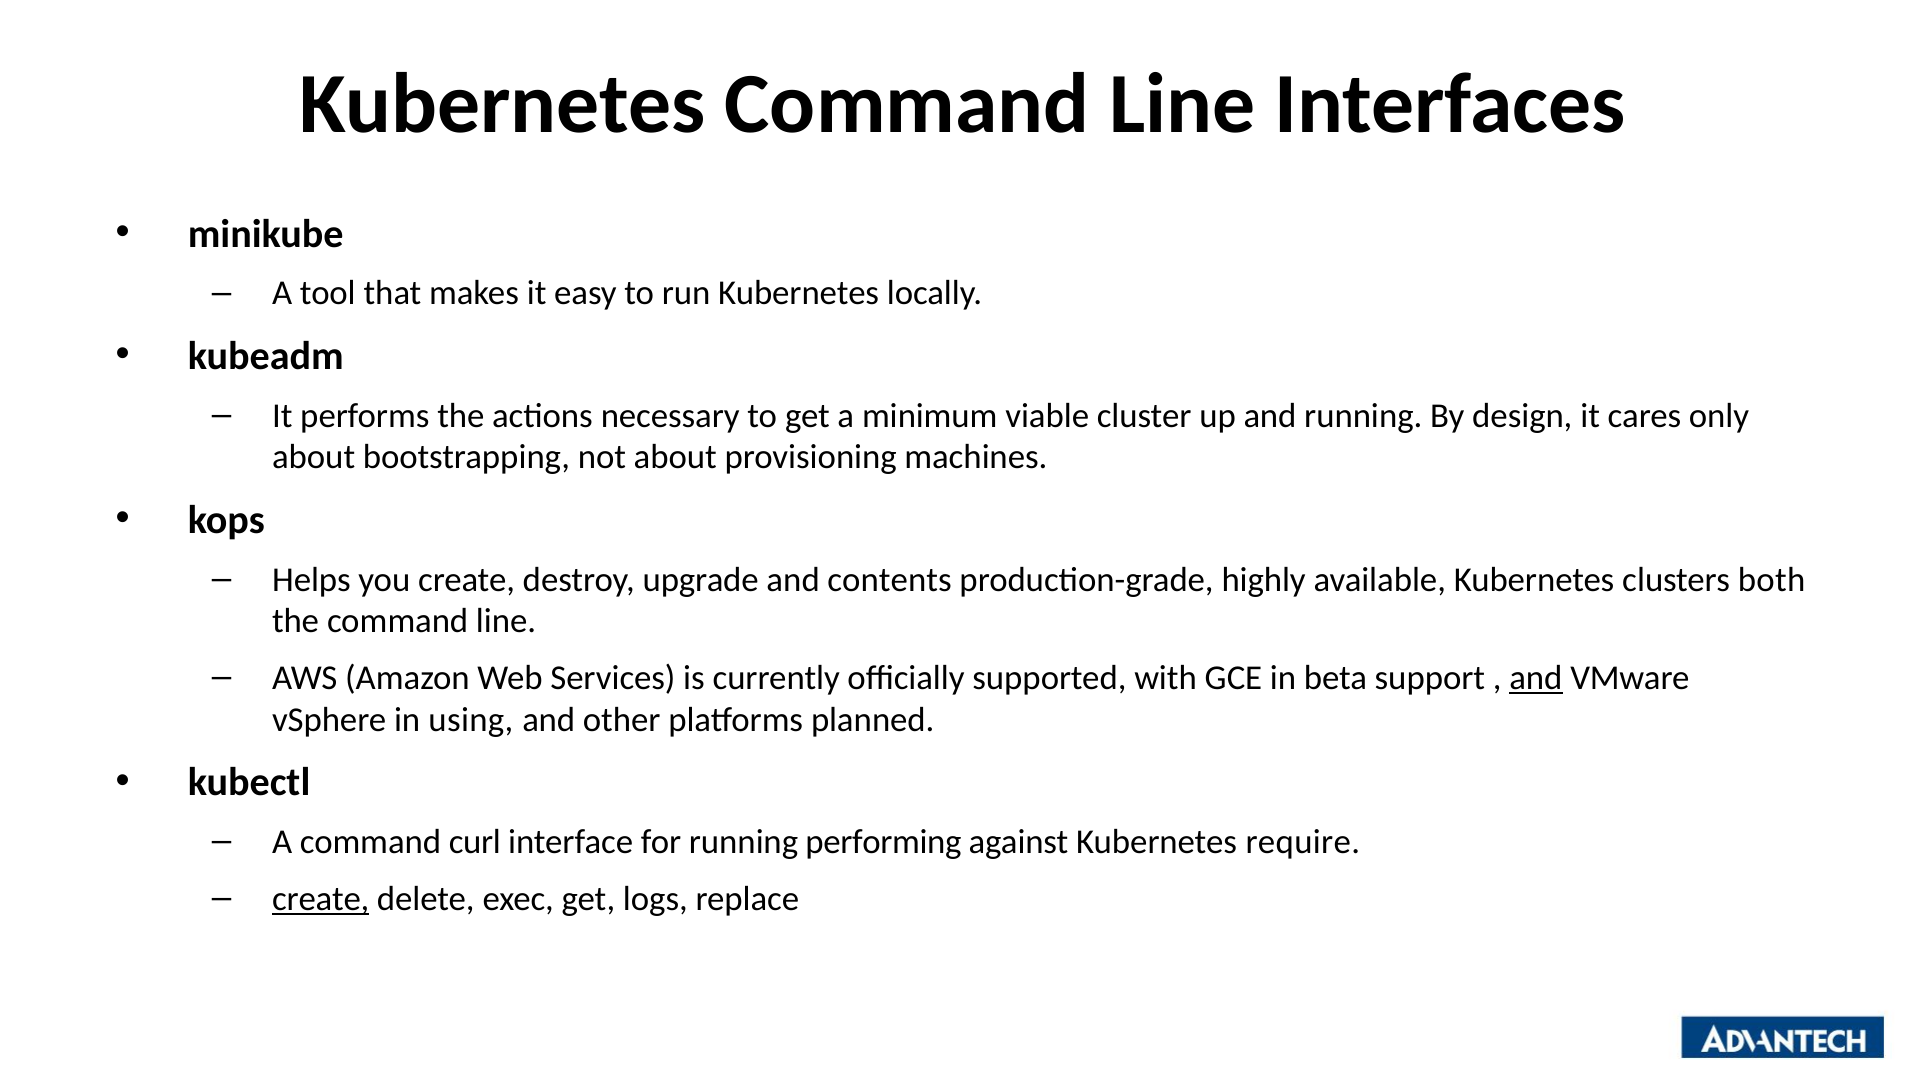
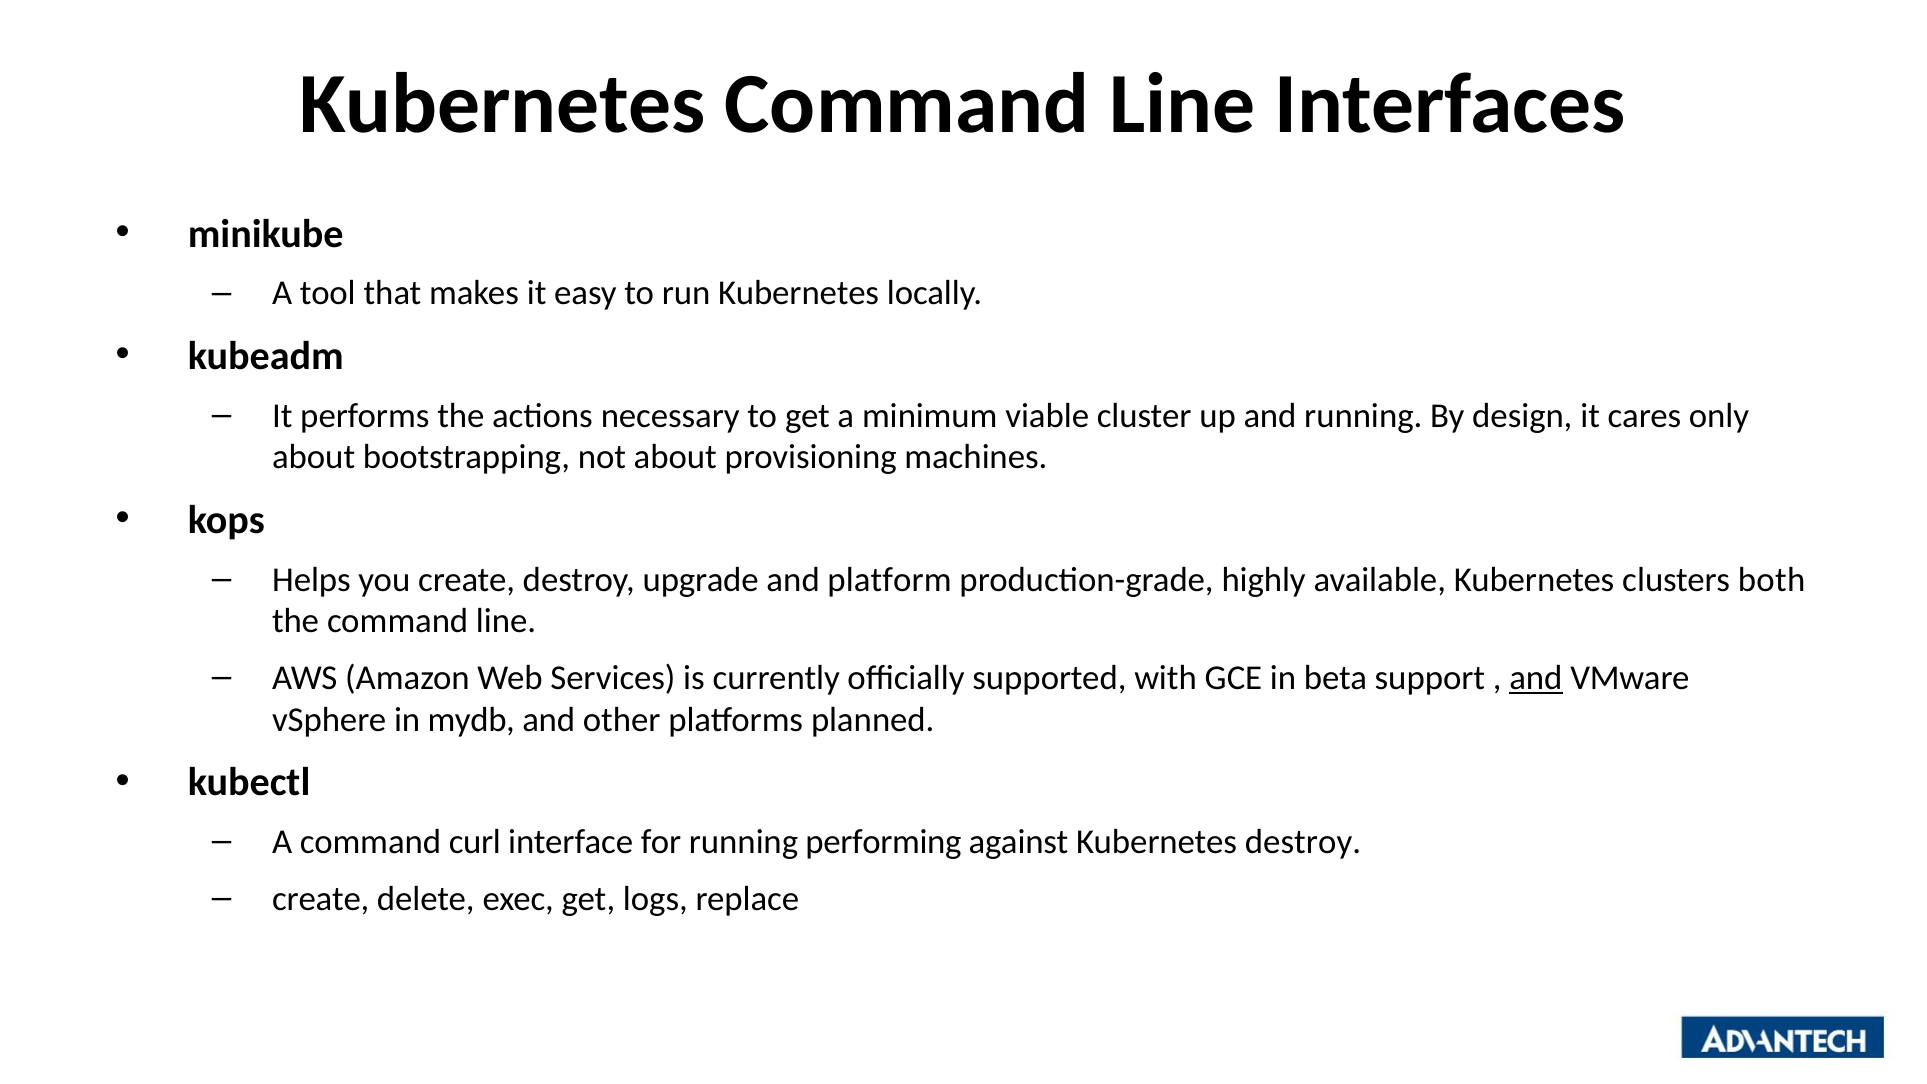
contents: contents -> platform
using: using -> mydb
Kubernetes require: require -> destroy
create at (321, 899) underline: present -> none
